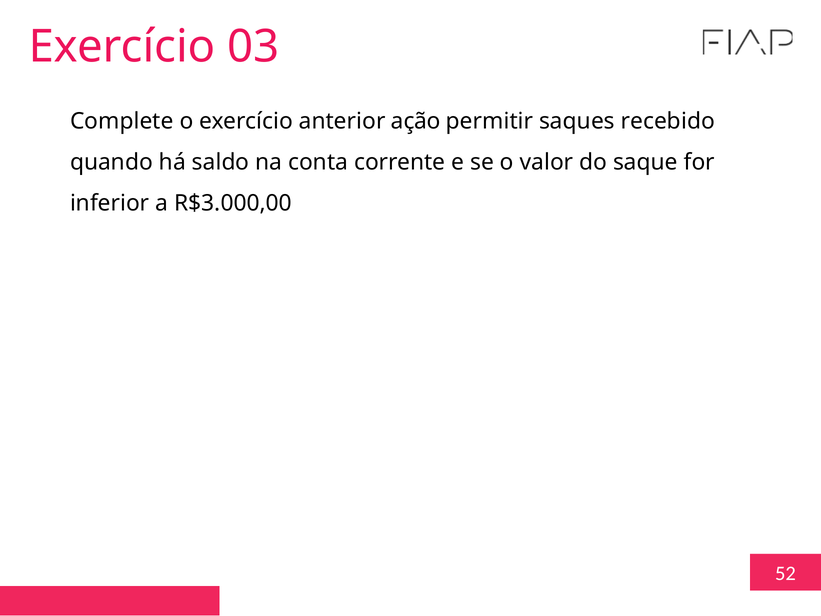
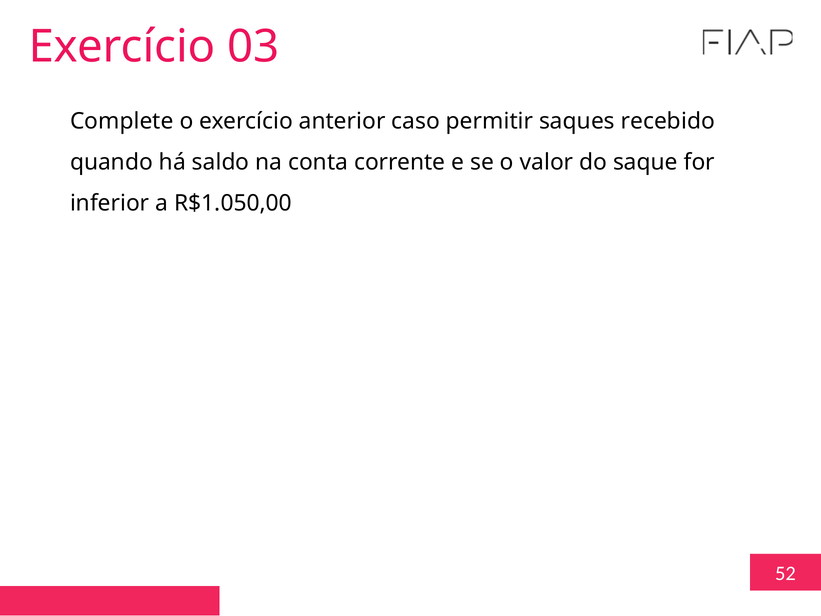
ação: ação -> caso
R$3.000,00: R$3.000,00 -> R$1.050,00
